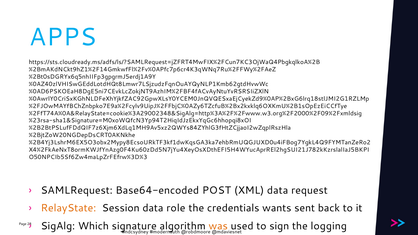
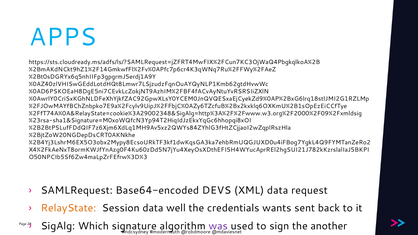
POST: POST -> DEVS
role: role -> well
was colour: orange -> purple
logging: logging -> another
